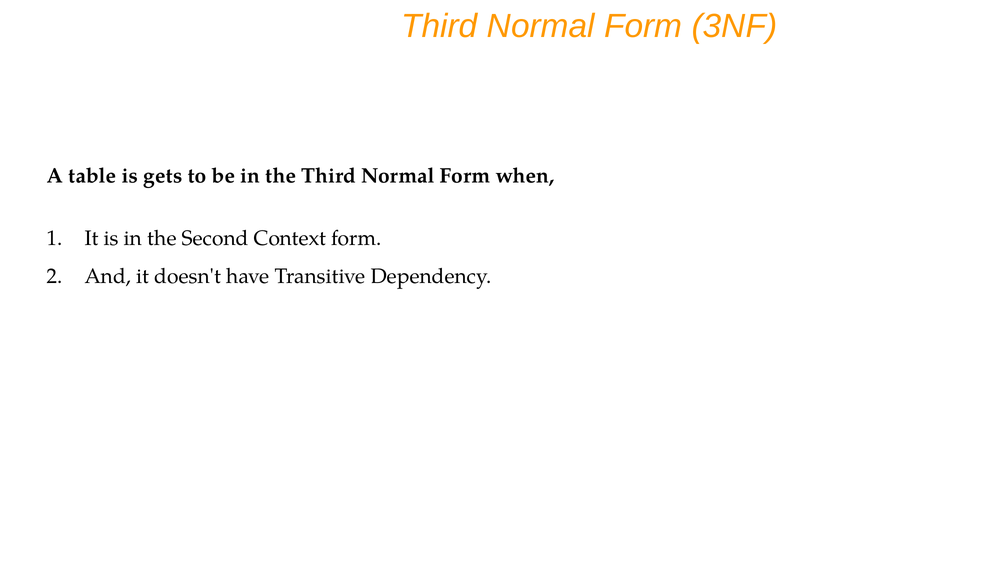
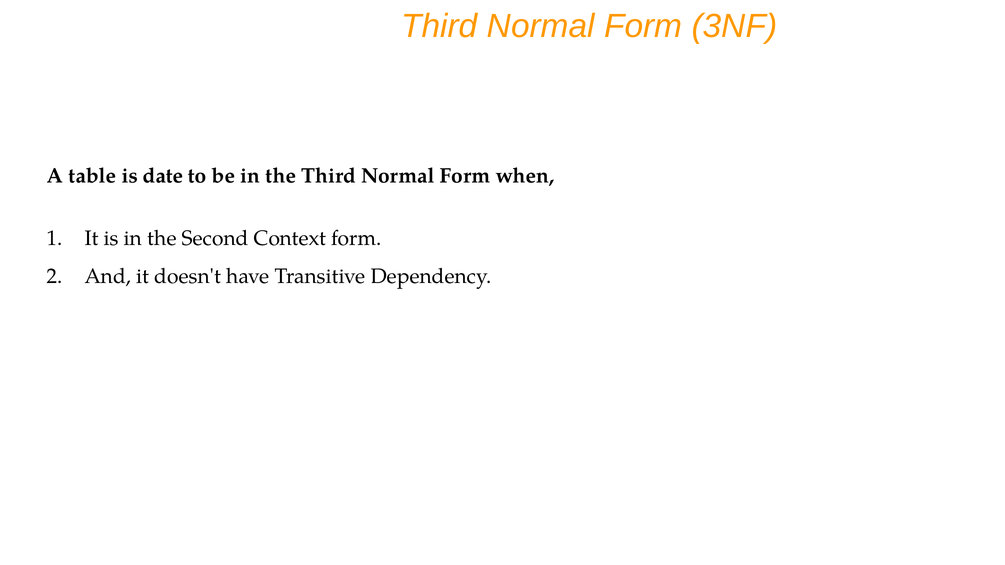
gets: gets -> date
